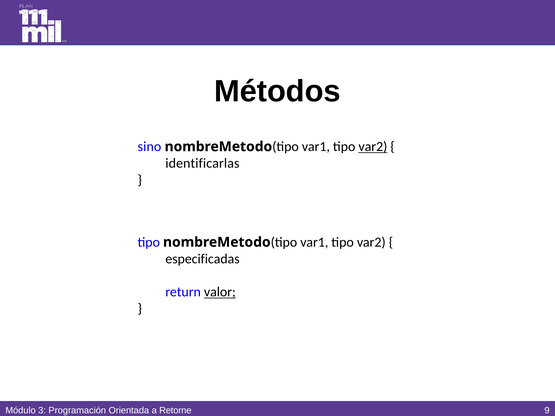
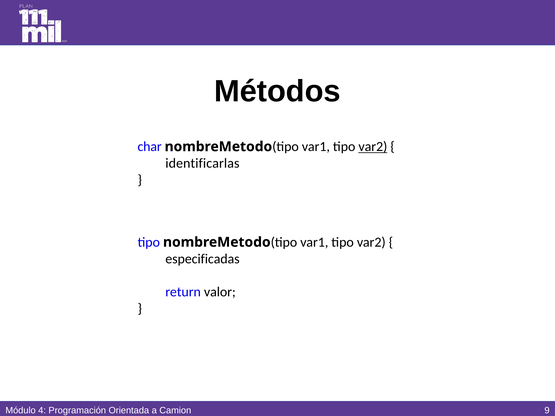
sino: sino -> char
valor underline: present -> none
3: 3 -> 4
Retorne: Retorne -> Camion
